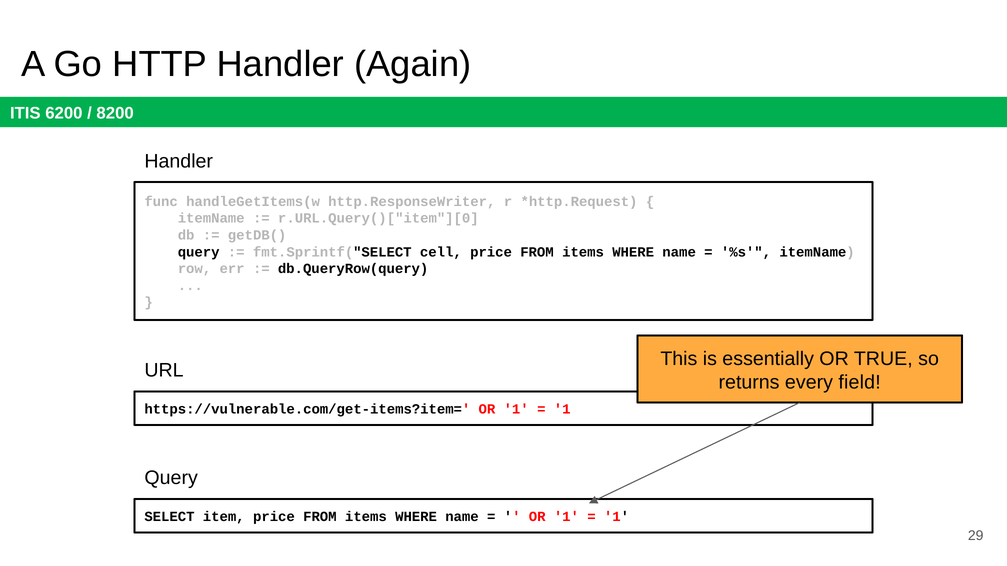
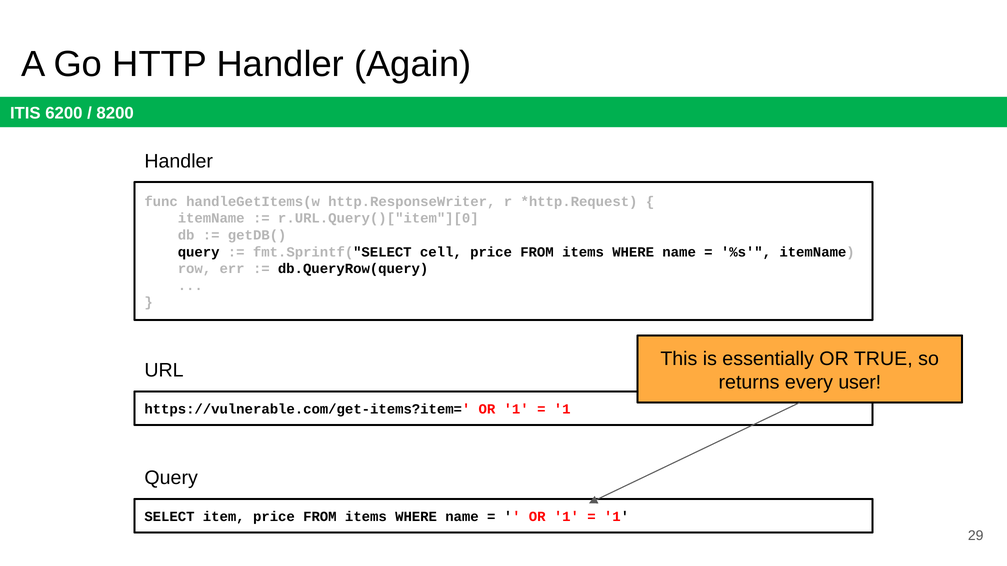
field: field -> user
